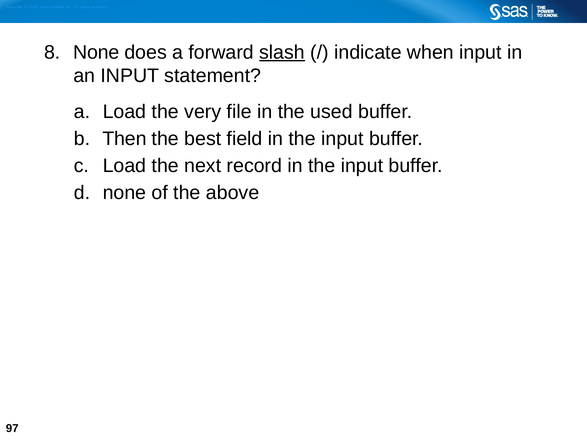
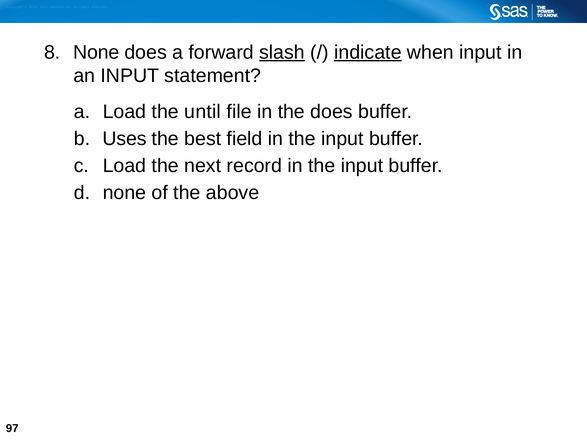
indicate underline: none -> present
very: very -> until
the used: used -> does
Then: Then -> Uses
